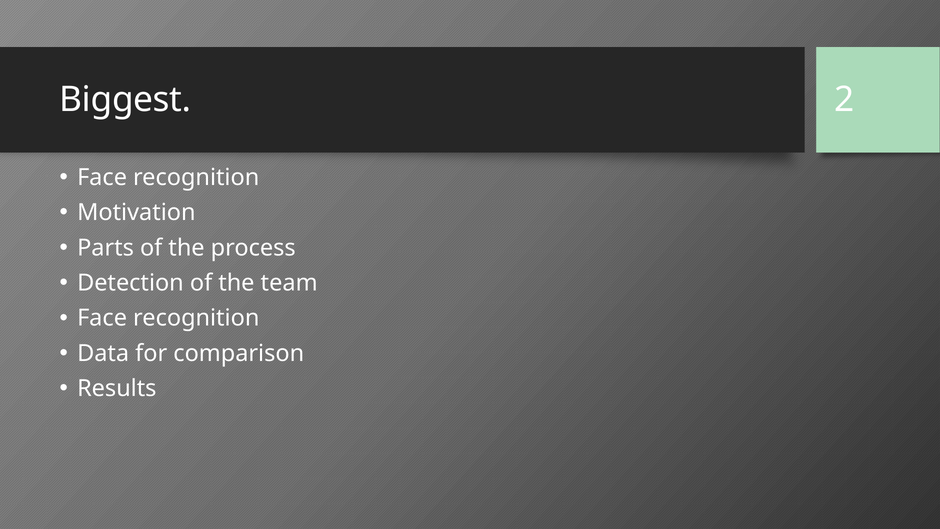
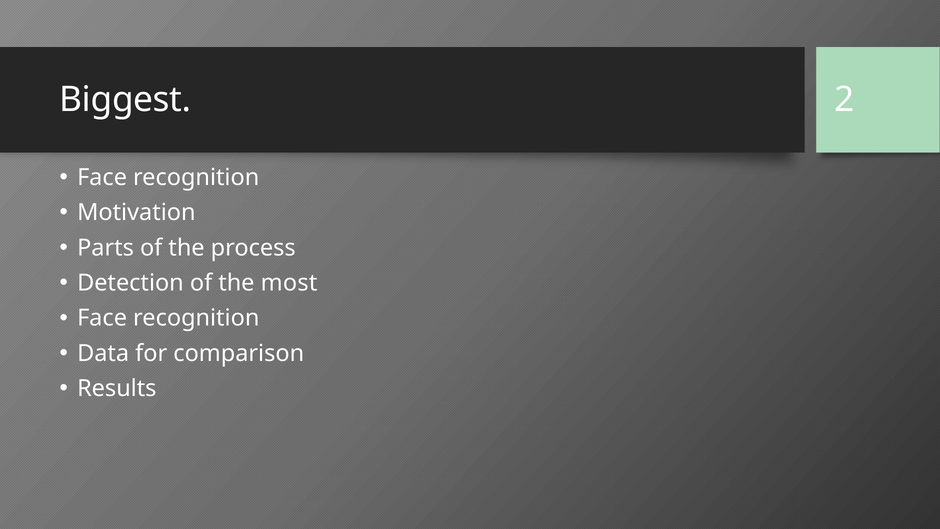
team: team -> most
